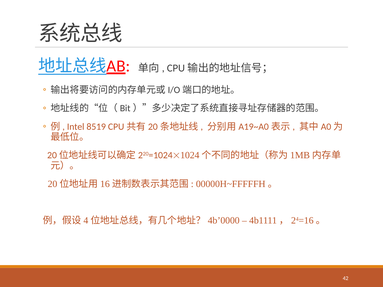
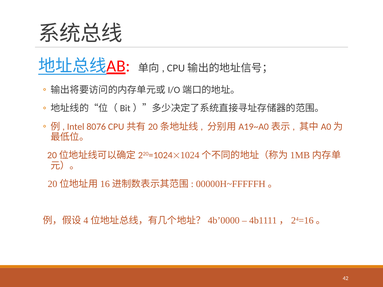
8519: 8519 -> 8076
